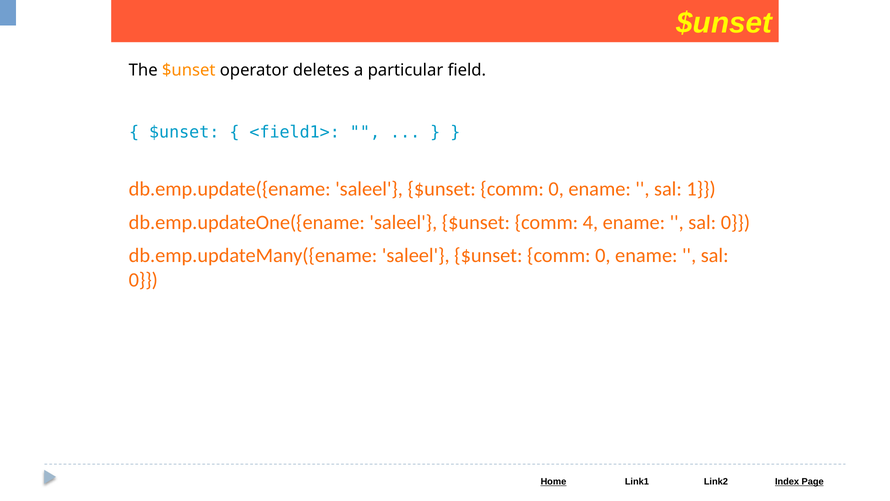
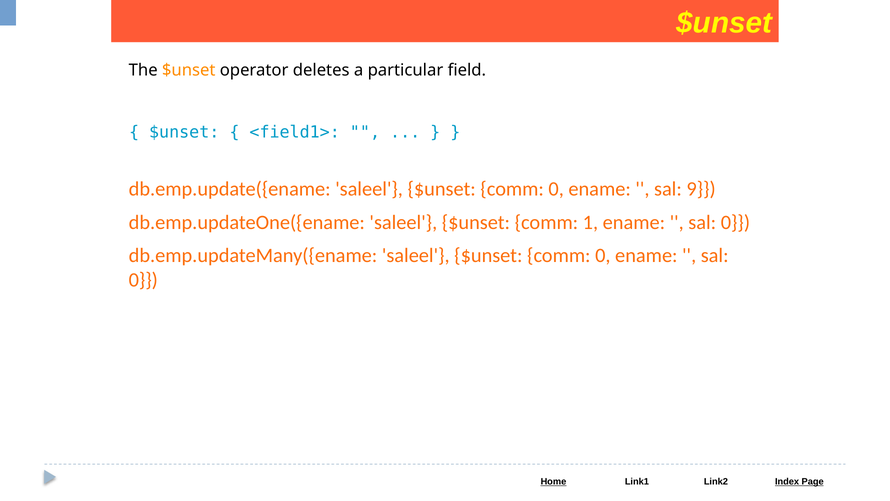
1: 1 -> 9
4: 4 -> 1
